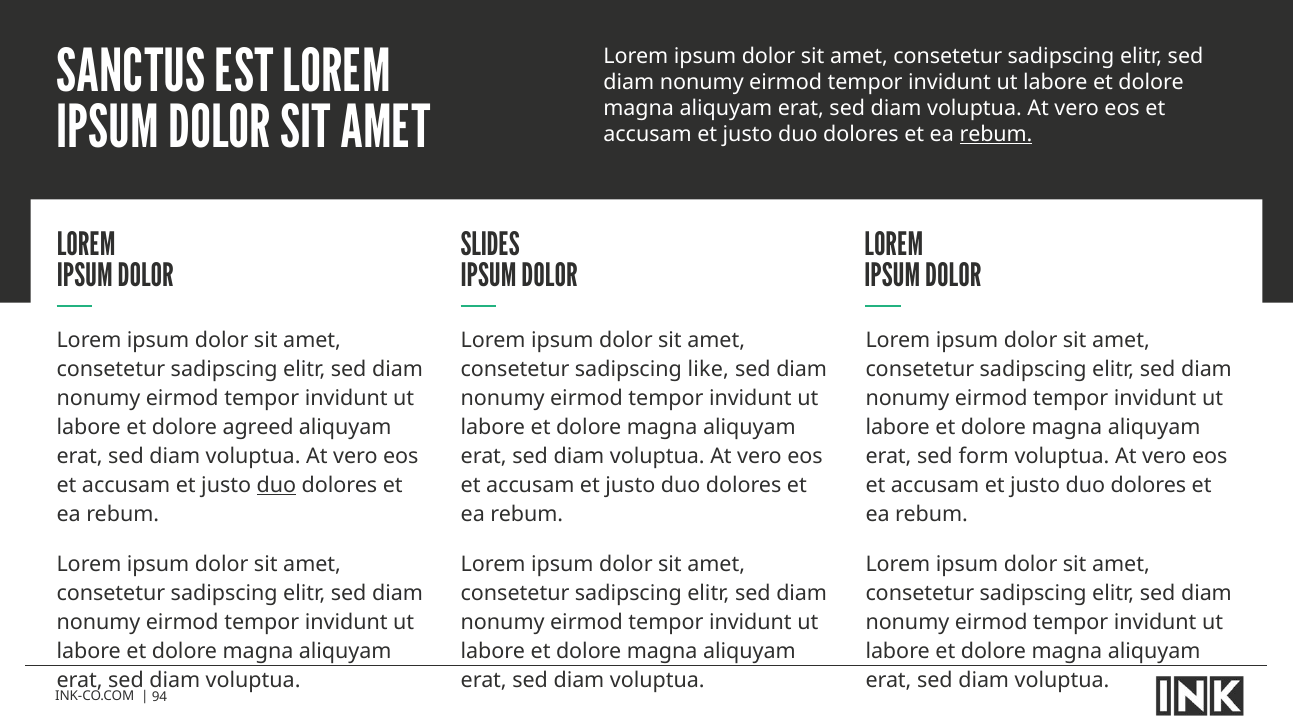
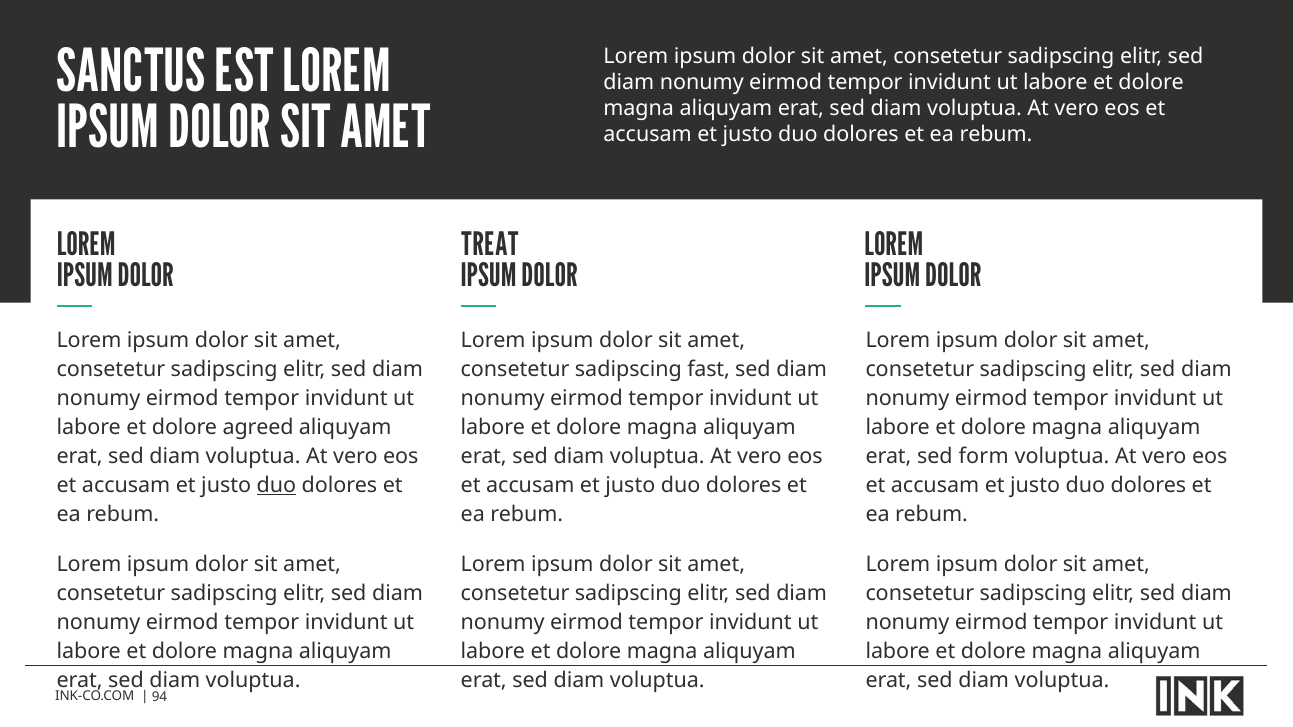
rebum at (996, 134) underline: present -> none
SLIDES: SLIDES -> TREAT
like: like -> fast
